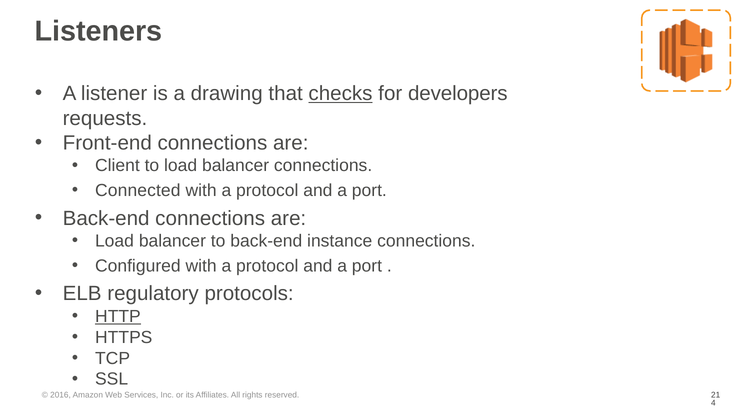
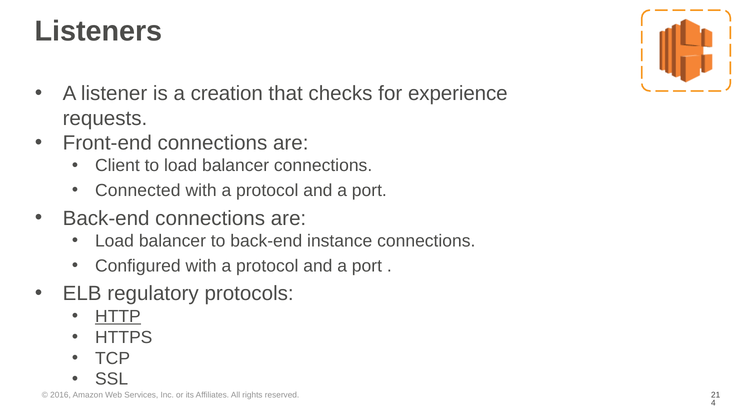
drawing: drawing -> creation
checks underline: present -> none
developers: developers -> experience
